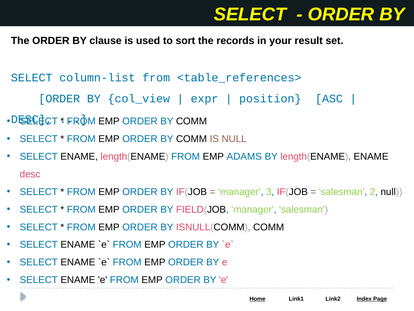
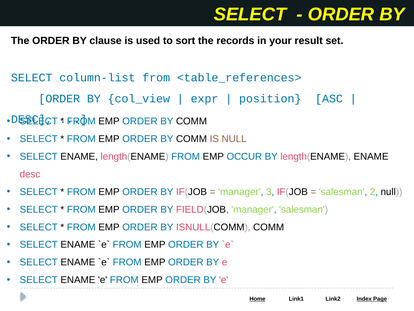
ADAMS: ADAMS -> OCCUR
